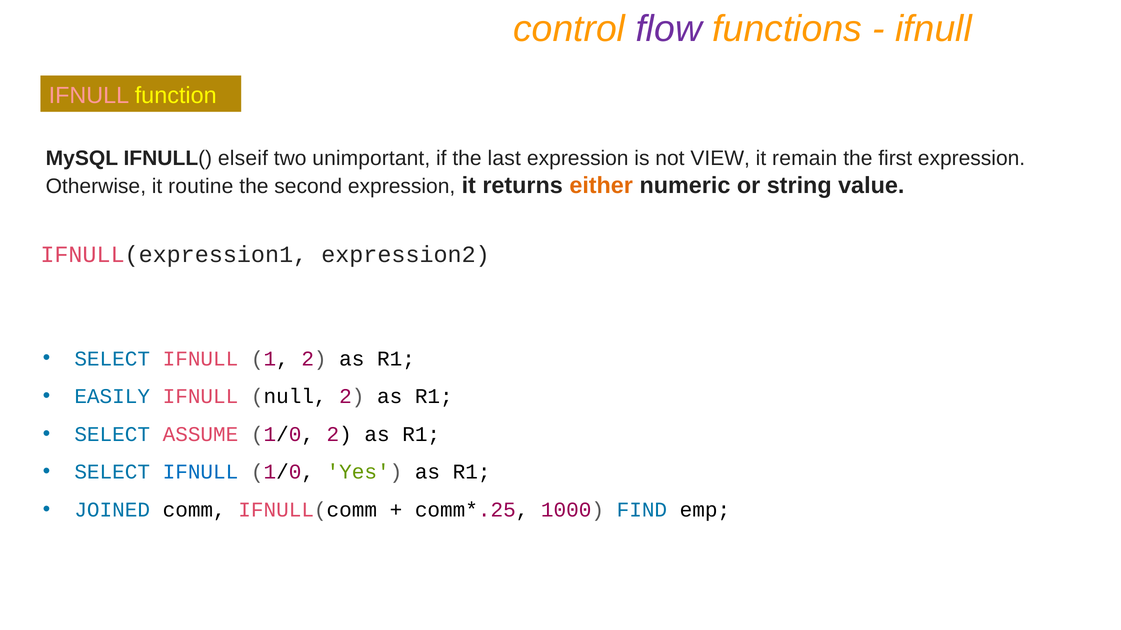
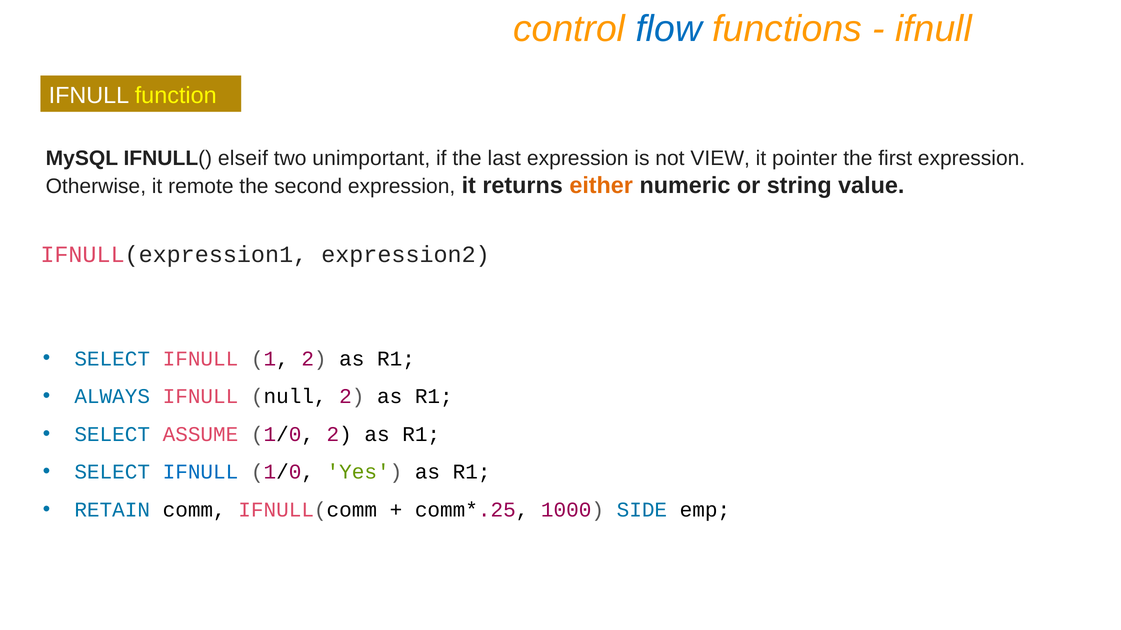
flow colour: purple -> blue
IFNULL at (89, 95) colour: pink -> white
remain: remain -> pointer
routine: routine -> remote
EASILY: EASILY -> ALWAYS
JOINED: JOINED -> RETAIN
FIND: FIND -> SIDE
